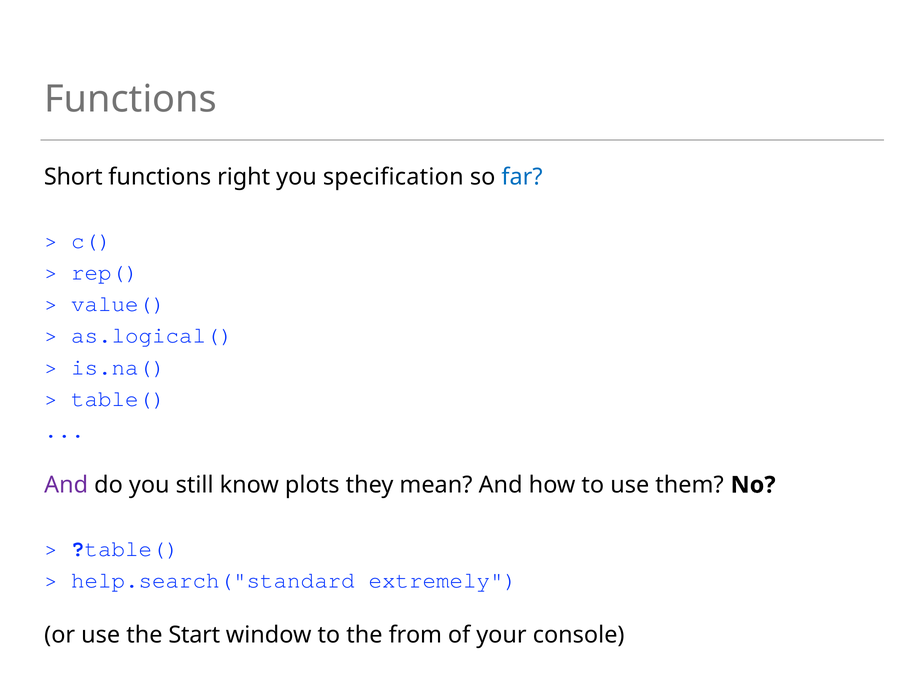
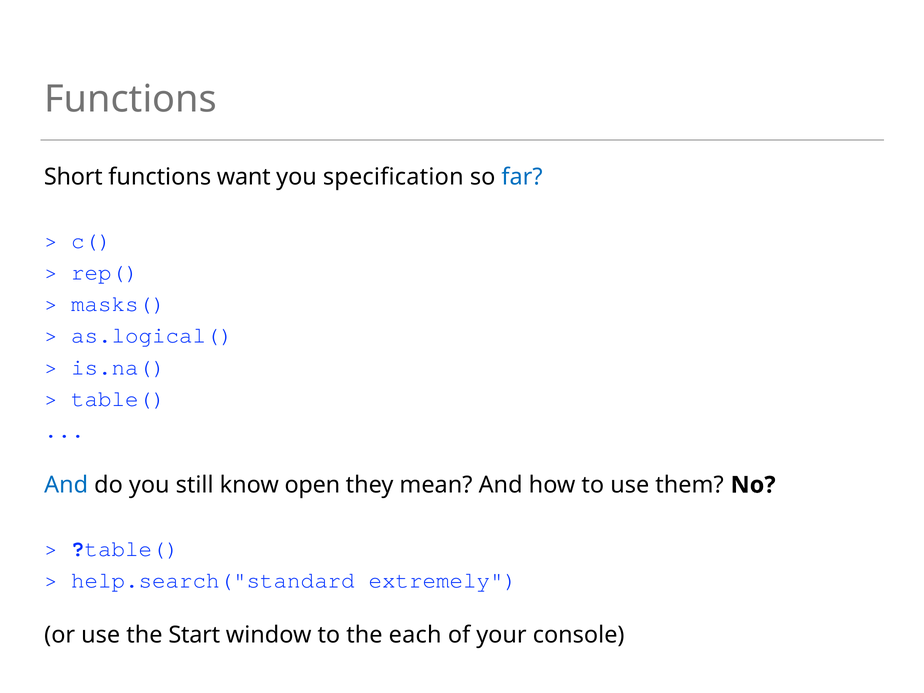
right: right -> want
value(: value( -> masks(
And at (66, 485) colour: purple -> blue
plots: plots -> open
from: from -> each
